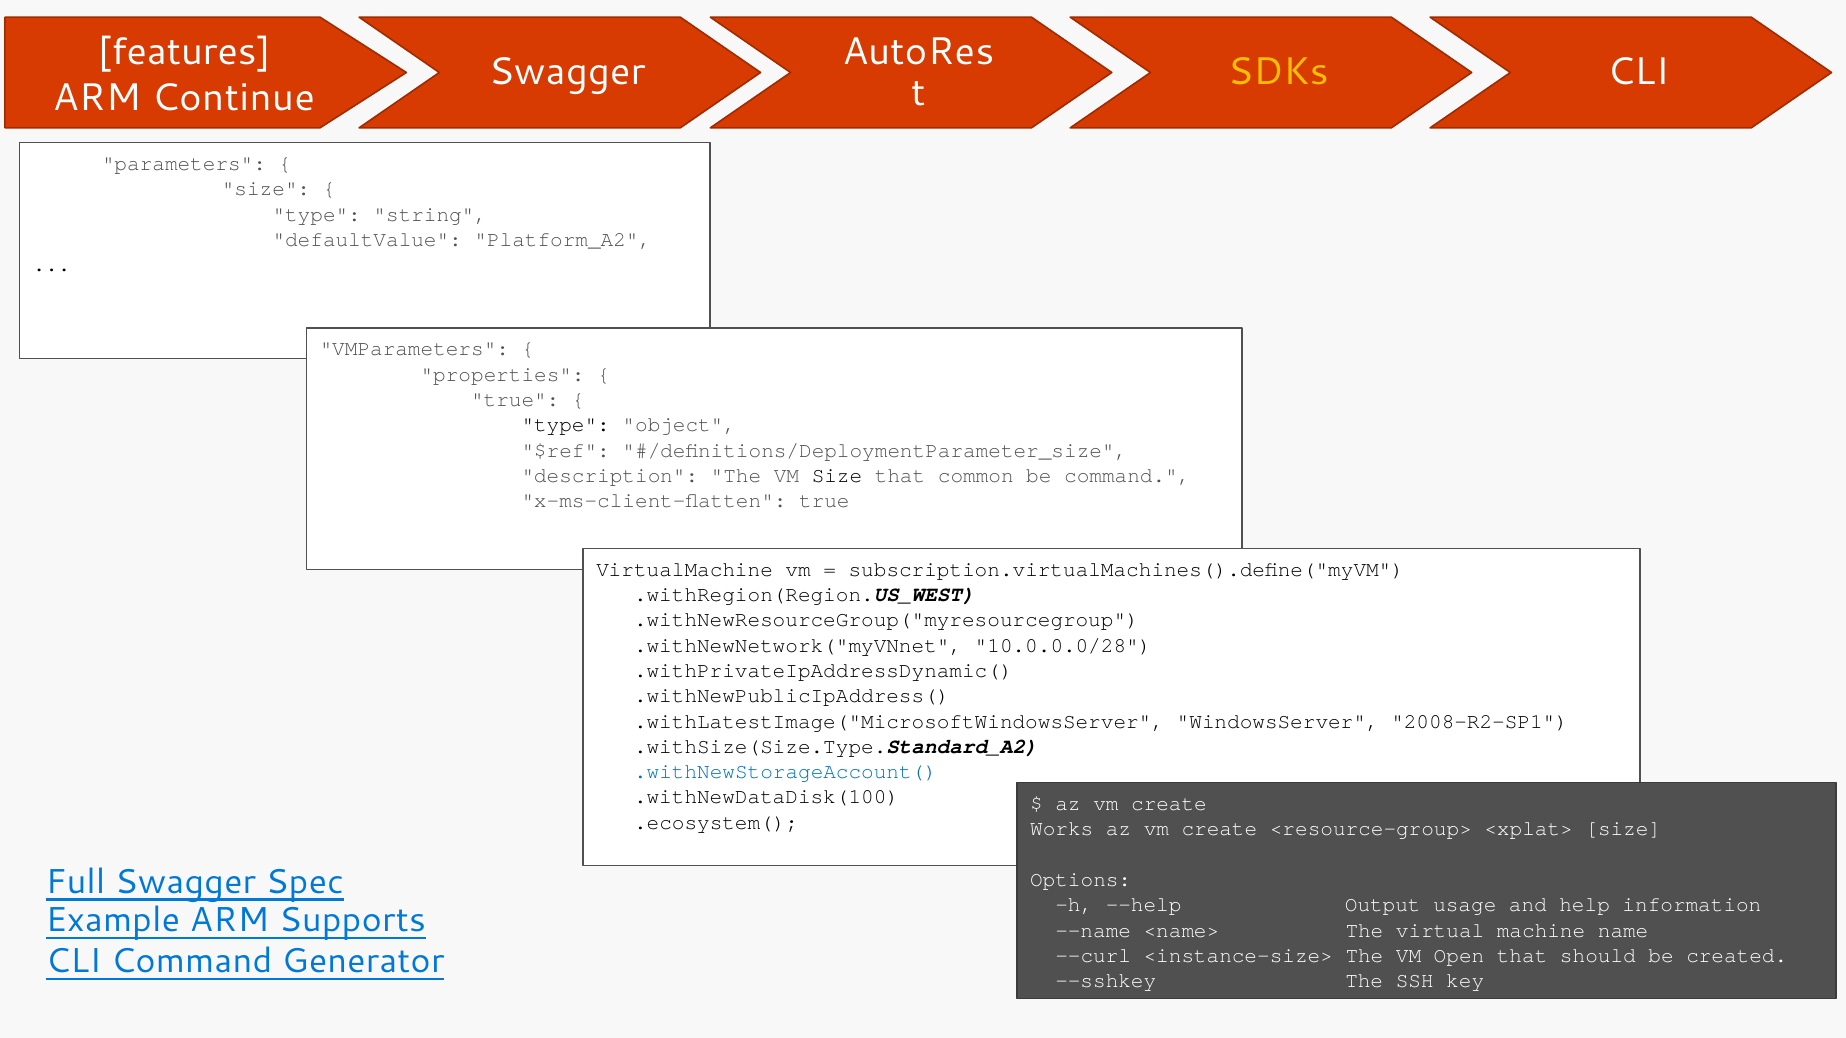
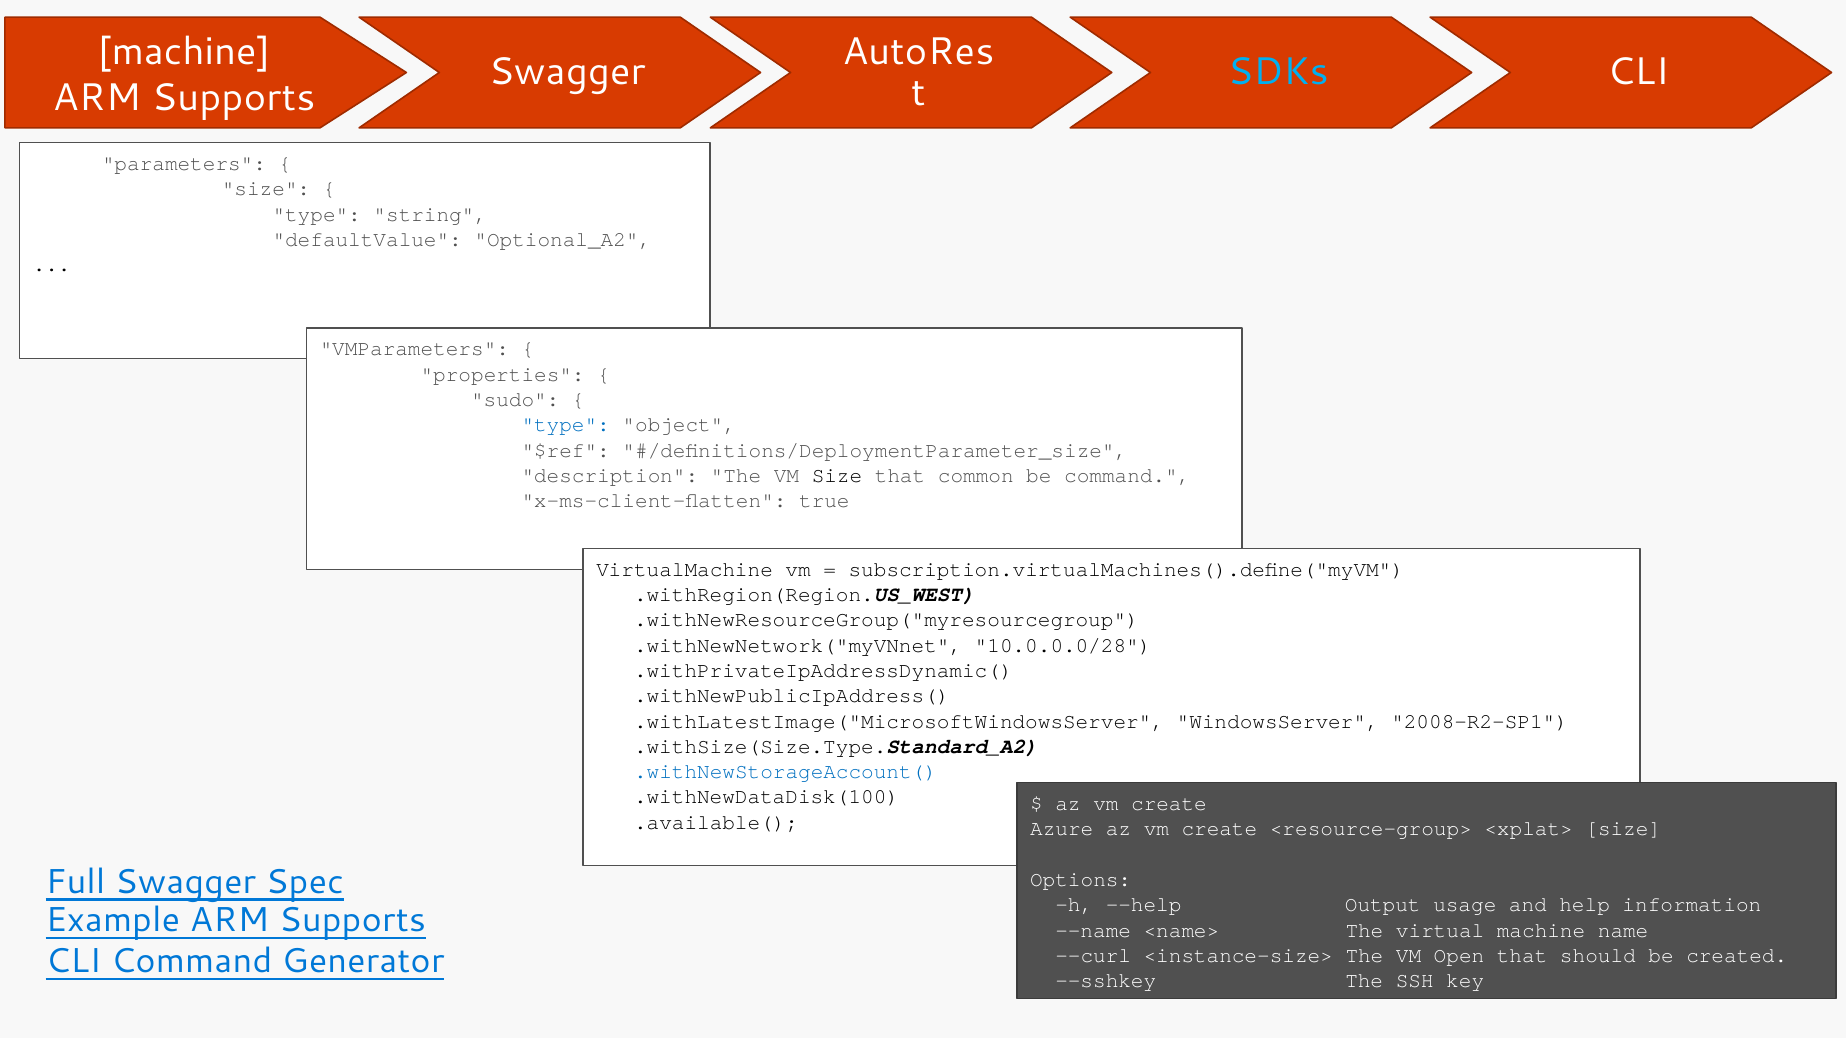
features at (184, 52): features -> machine
SDKs colour: yellow -> light blue
Continue at (233, 98): Continue -> Supports
Platform_A2: Platform_A2 -> Optional_A2
true at (515, 400): true -> sudo
type at (566, 425) colour: black -> blue
.ecosystem(: .ecosystem( -> .available(
Works: Works -> Azure
